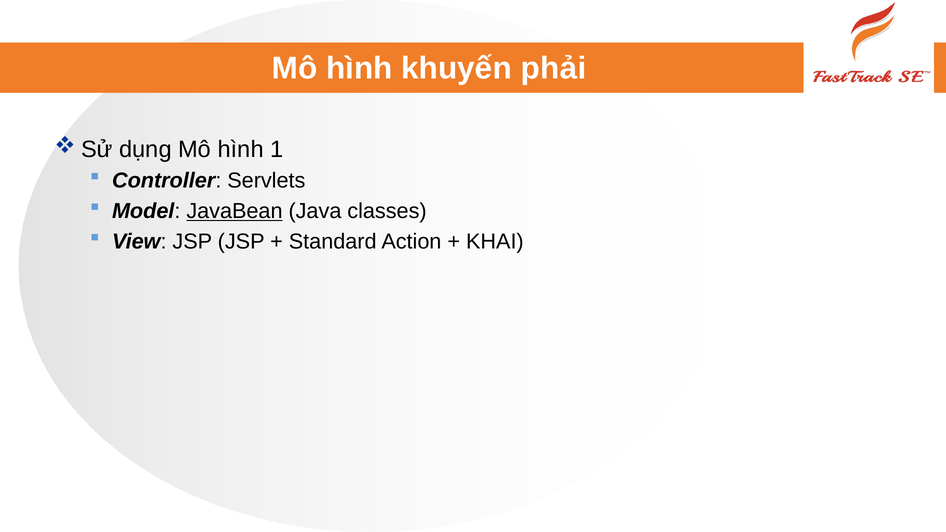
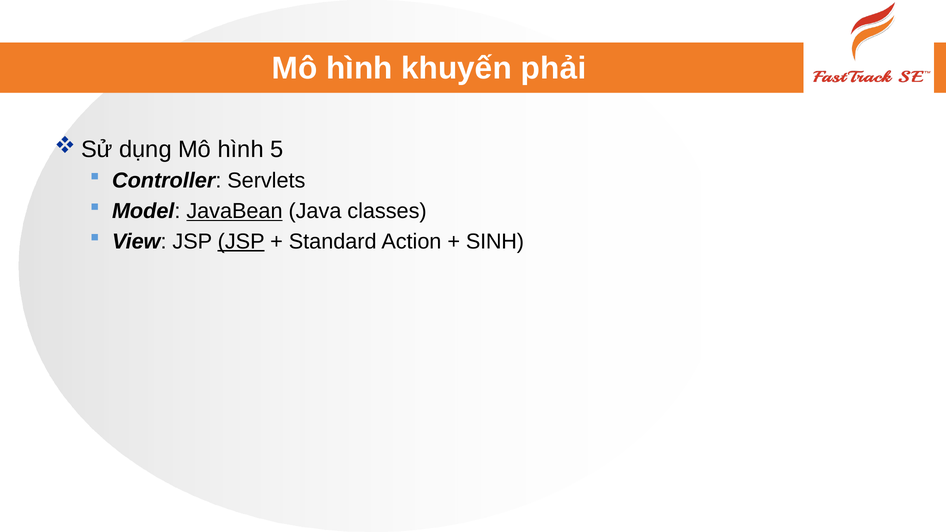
1: 1 -> 5
JSP at (241, 242) underline: none -> present
KHAI: KHAI -> SINH
